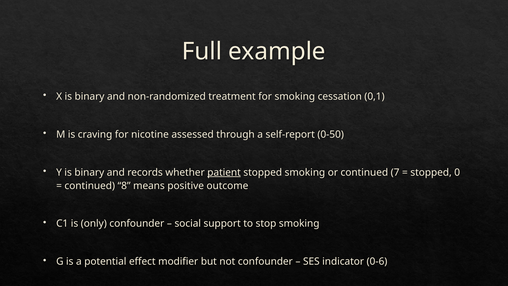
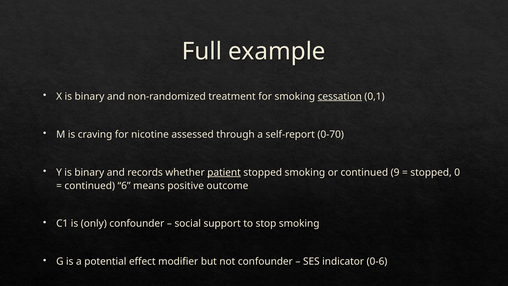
cessation underline: none -> present
0-50: 0-50 -> 0-70
7: 7 -> 9
8: 8 -> 6
